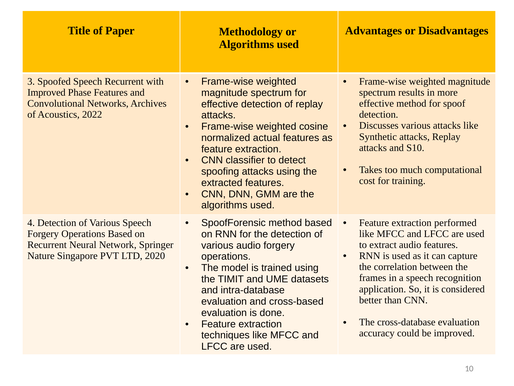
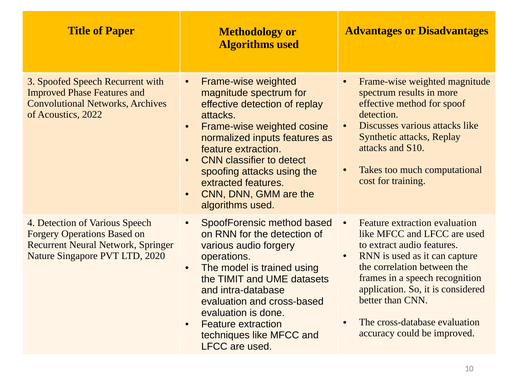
actual: actual -> inputs
extraction performed: performed -> evaluation
